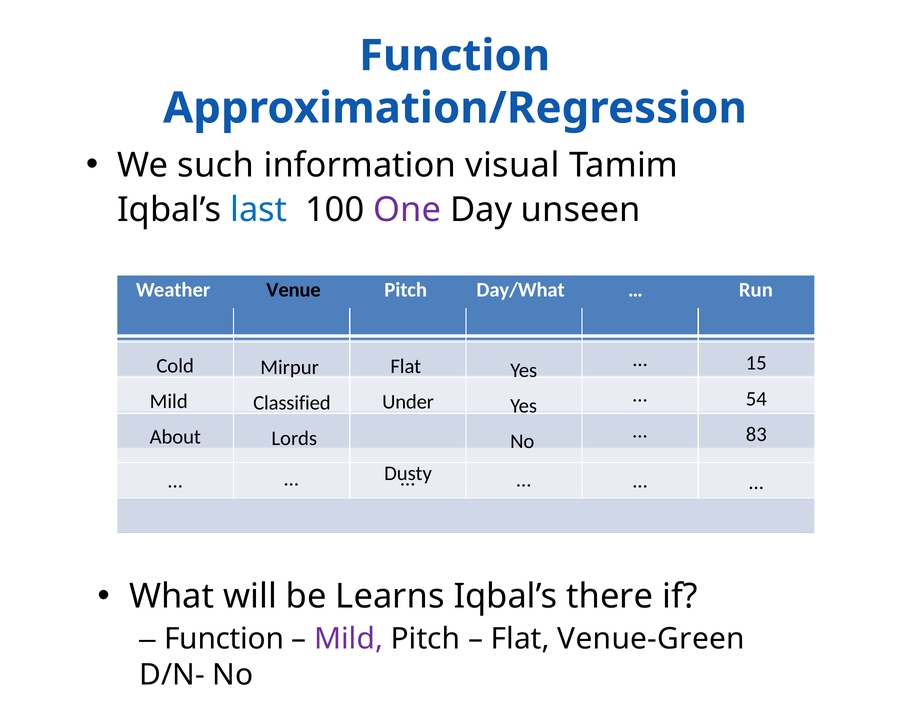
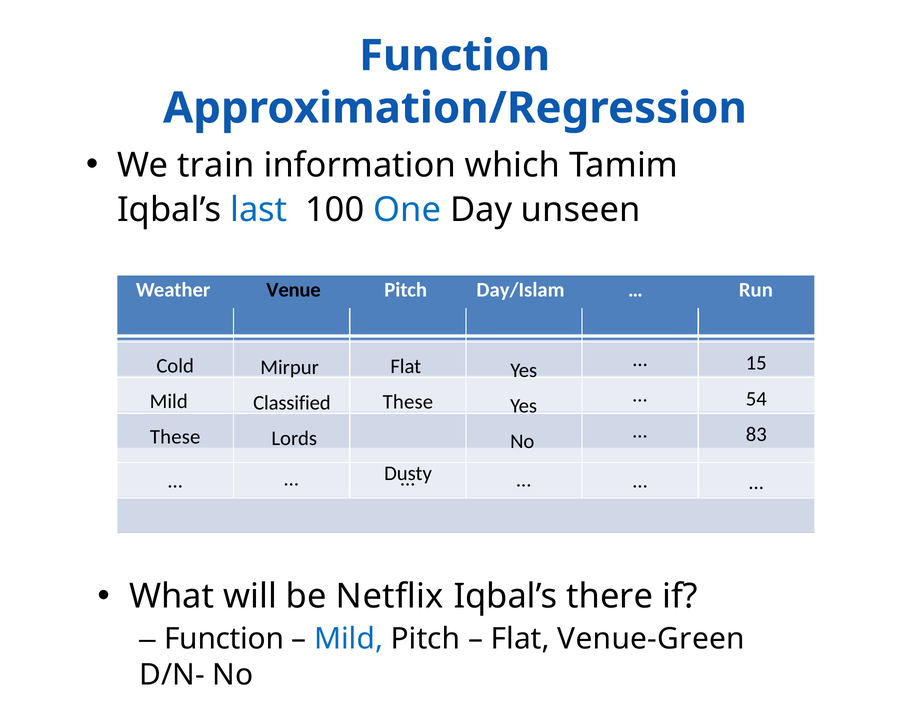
such: such -> train
visual: visual -> which
One colour: purple -> blue
Day/What: Day/What -> Day/Islam
Under at (408, 402): Under -> These
About at (175, 437): About -> These
Learns: Learns -> Netﬂix
Mild at (349, 639) colour: purple -> blue
